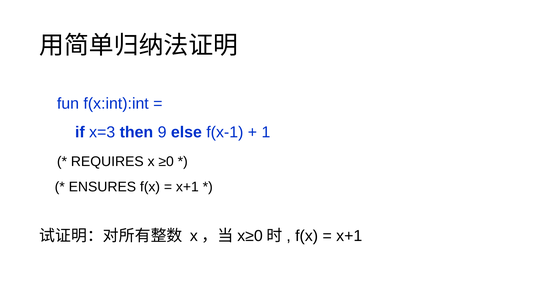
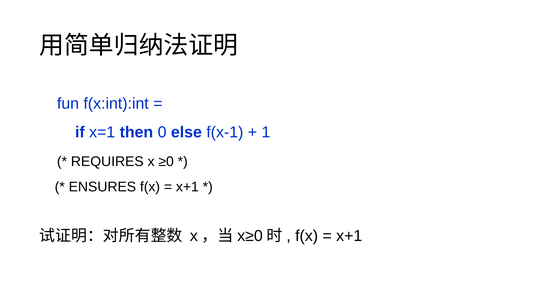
x=3: x=3 -> x=1
9: 9 -> 0
